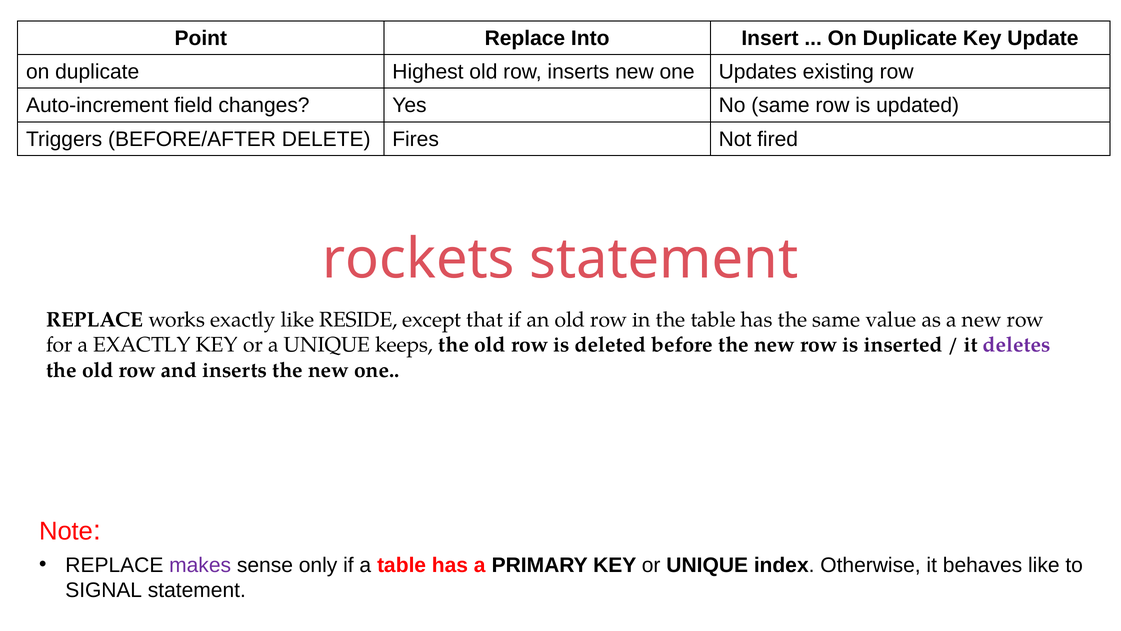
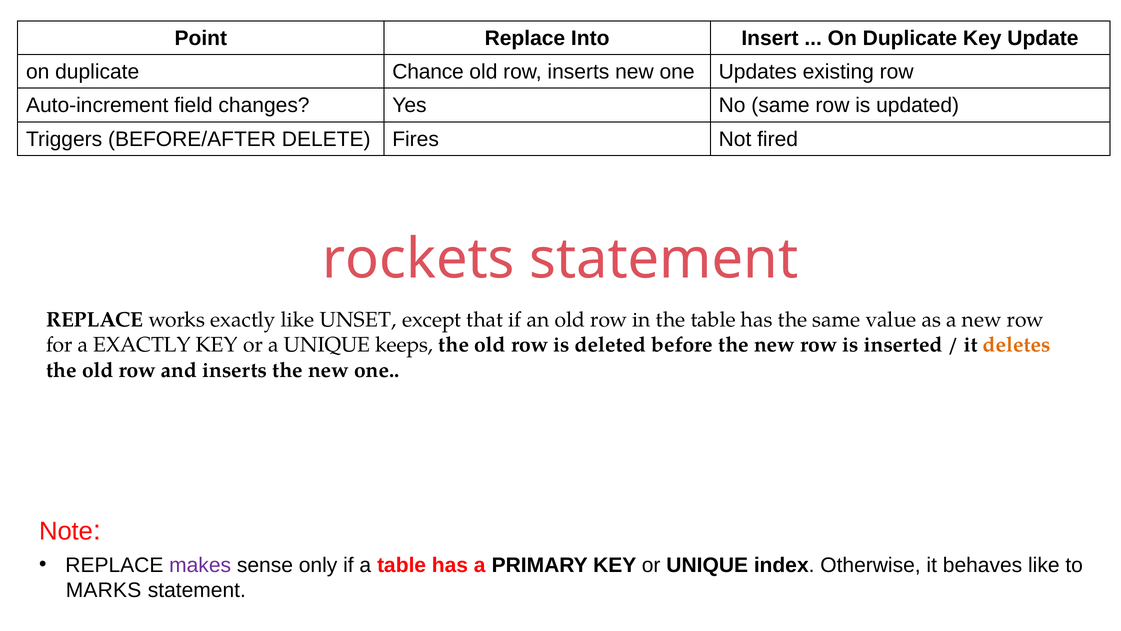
Highest: Highest -> Chance
RESIDE: RESIDE -> UNSET
deletes colour: purple -> orange
SIGNAL: SIGNAL -> MARKS
